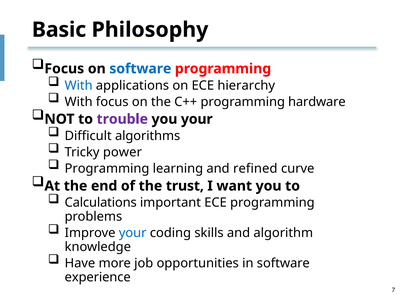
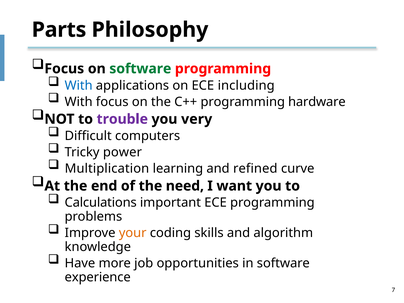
Basic: Basic -> Parts
software at (140, 69) colour: blue -> green
hierarchy: hierarchy -> including
you your: your -> very
algorithms: algorithms -> computers
Programming at (107, 169): Programming -> Multiplication
trust: trust -> need
your at (133, 233) colour: blue -> orange
